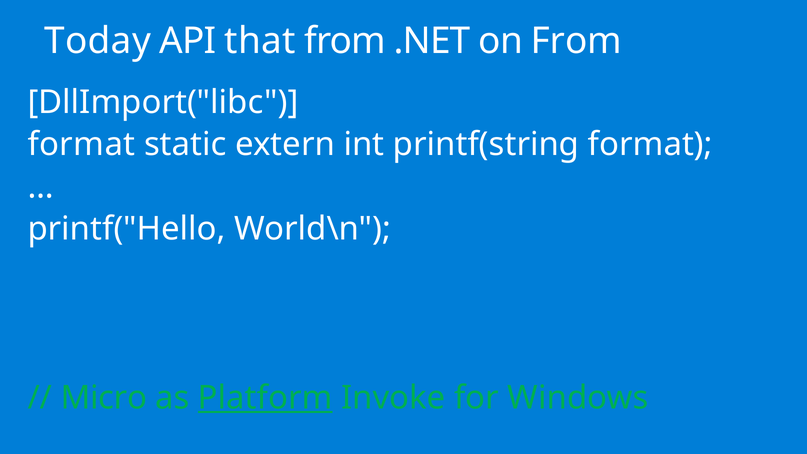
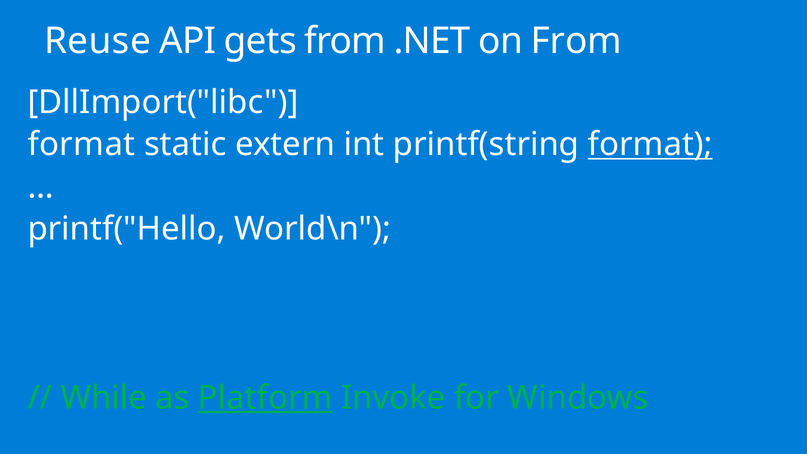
Today: Today -> Reuse
that: that -> gets
format at (650, 145) underline: none -> present
Micro: Micro -> While
